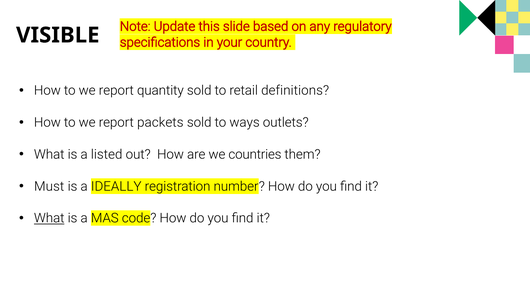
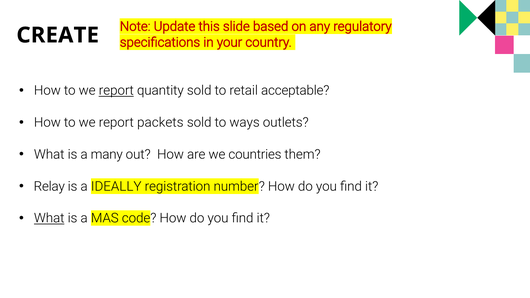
VISIBLE: VISIBLE -> CREATE
report at (116, 91) underline: none -> present
definitions: definitions -> acceptable
listed: listed -> many
Must: Must -> Relay
